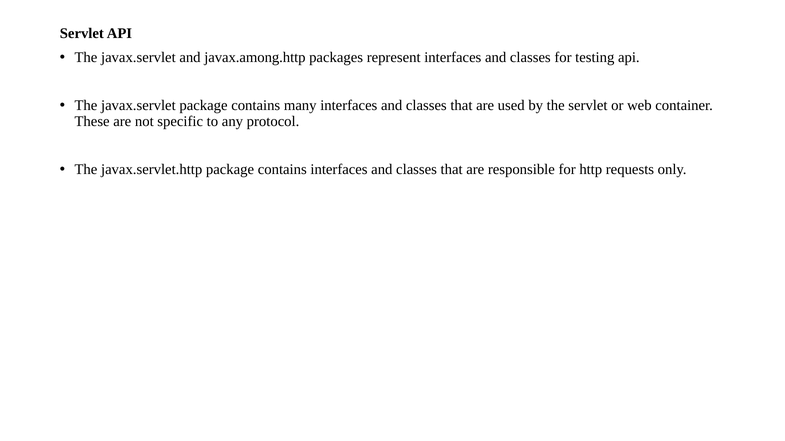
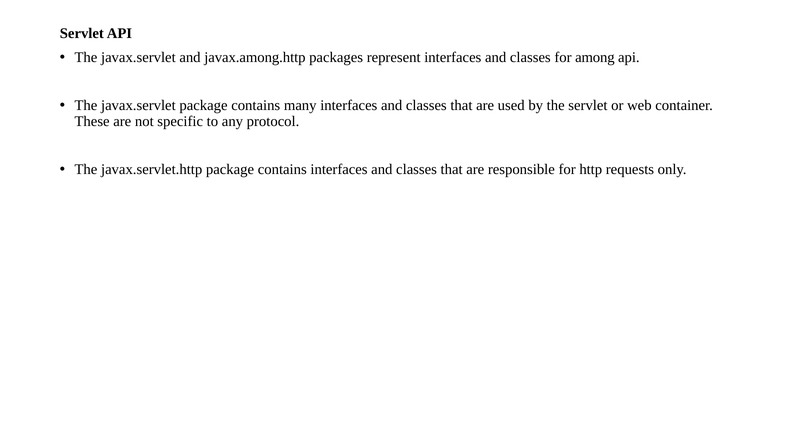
testing: testing -> among
